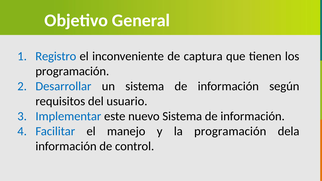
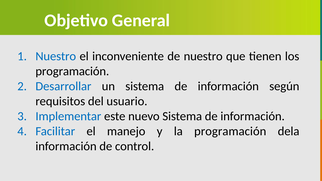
Registro at (56, 56): Registro -> Nuestro
de captura: captura -> nuestro
